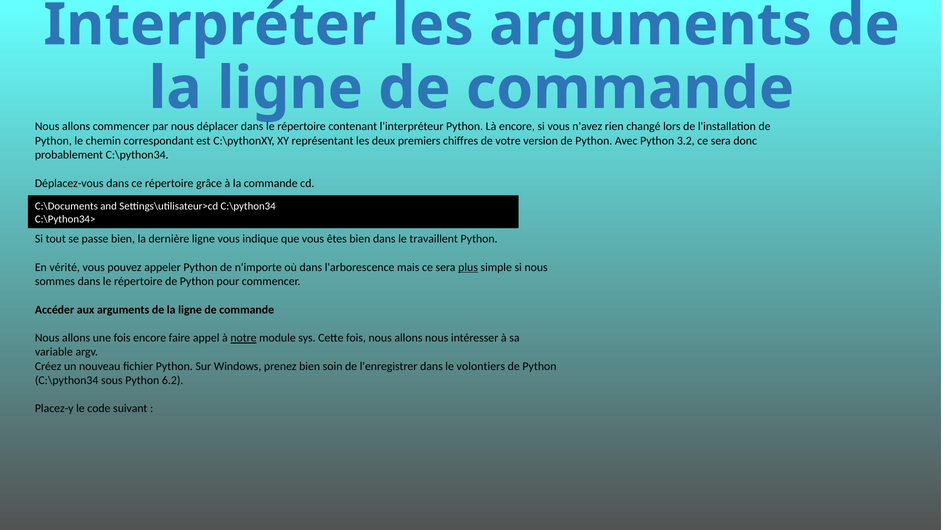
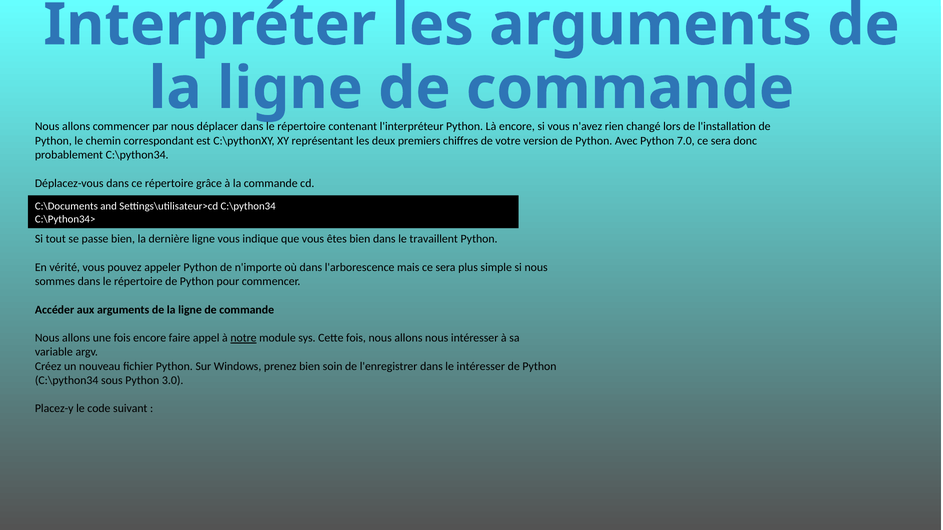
3.2: 3.2 -> 7.0
plus underline: present -> none
le volontiers: volontiers -> intéresser
6.2: 6.2 -> 3.0
